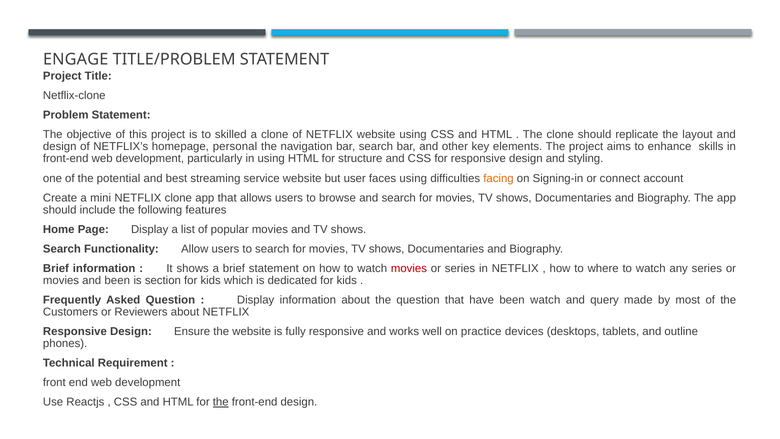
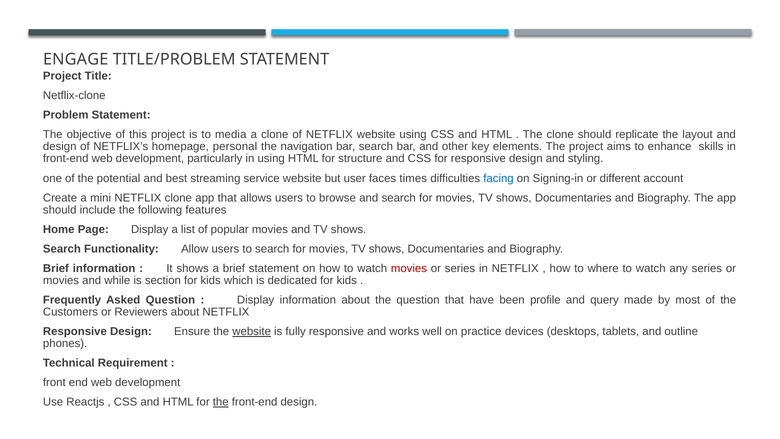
skilled: skilled -> media
faces using: using -> times
facing colour: orange -> blue
connect: connect -> different
and been: been -> while
been watch: watch -> profile
website at (252, 331) underline: none -> present
